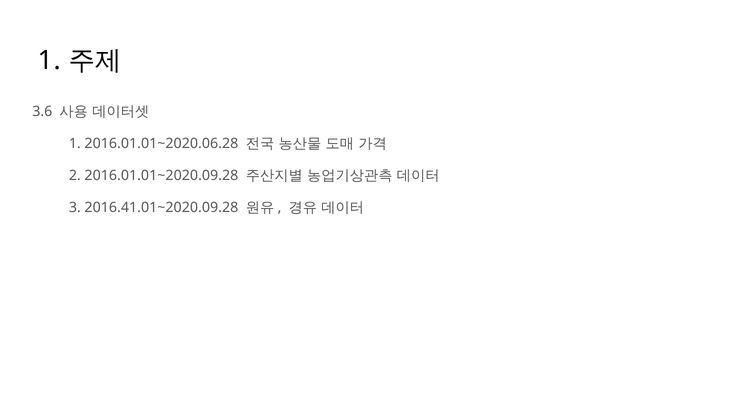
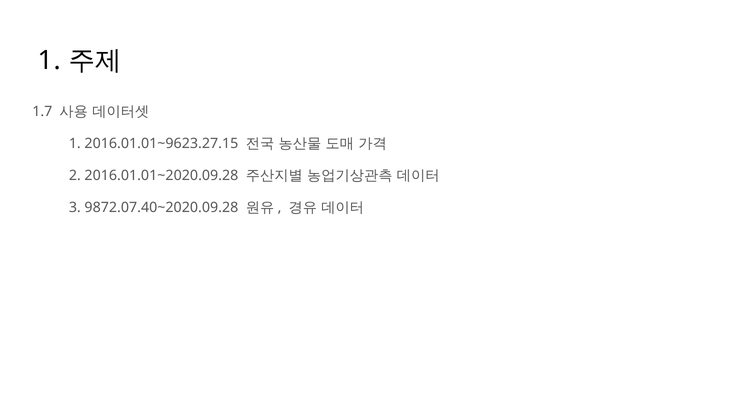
3.6: 3.6 -> 1.7
2016.01.01~2020.06.28: 2016.01.01~2020.06.28 -> 2016.01.01~9623.27.15
2016.41.01~2020.09.28: 2016.41.01~2020.09.28 -> 9872.07.40~2020.09.28
